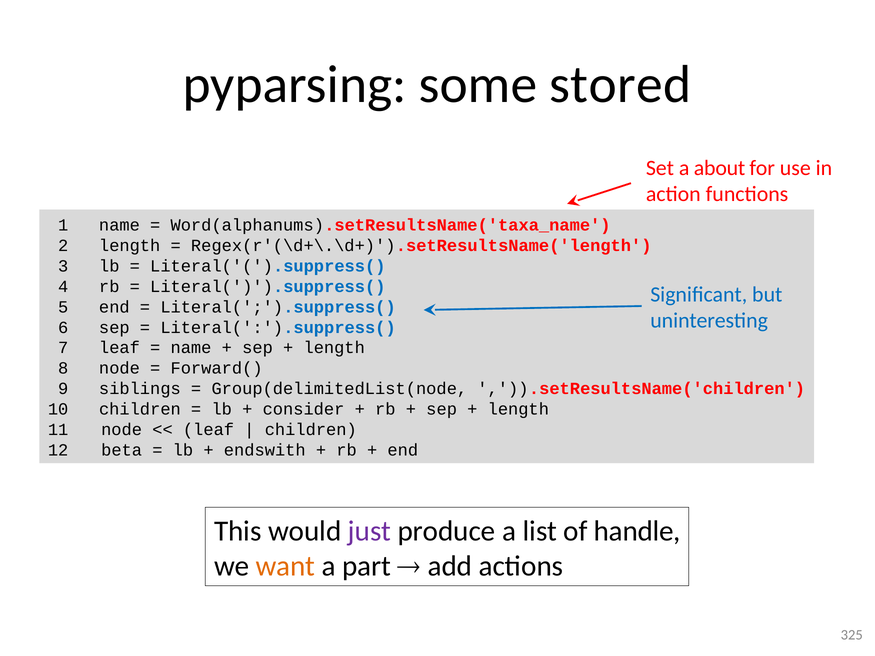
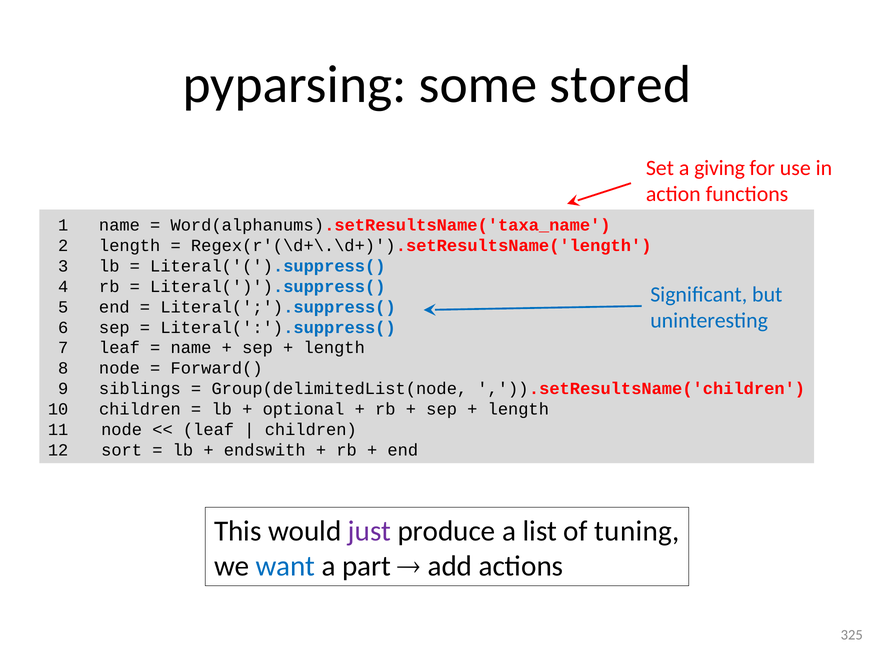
about: about -> giving
consider: consider -> optional
beta: beta -> sort
handle: handle -> tuning
want colour: orange -> blue
